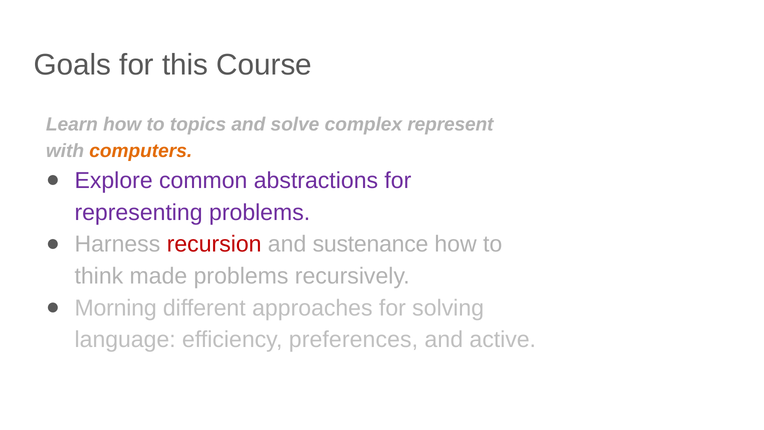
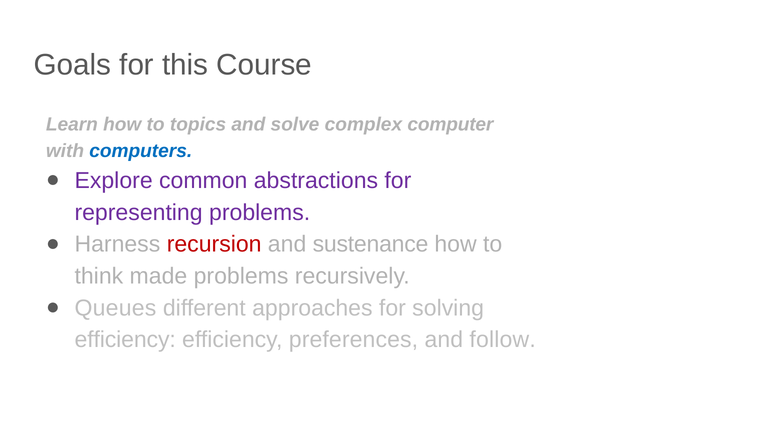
represent: represent -> computer
computers colour: orange -> blue
Morning: Morning -> Queues
language at (125, 340): language -> efficiency
active: active -> follow
